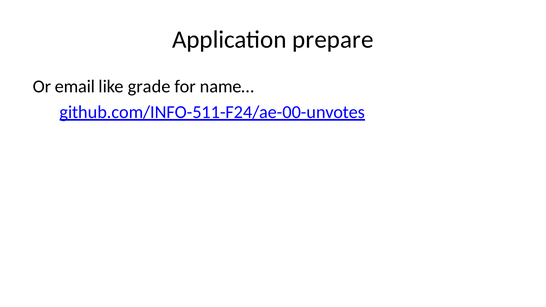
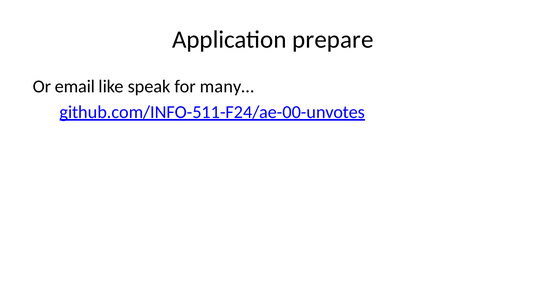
grade: grade -> speak
name…: name… -> many…
